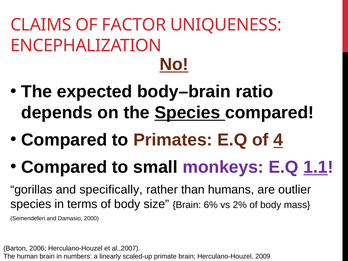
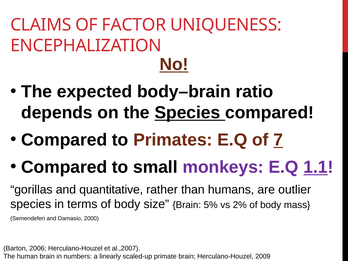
4: 4 -> 7
specifically: specifically -> quantitative
6%: 6% -> 5%
